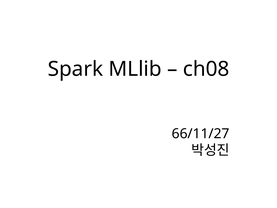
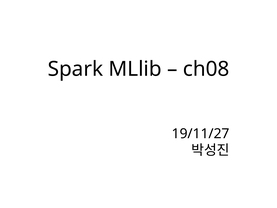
66/11/27: 66/11/27 -> 19/11/27
